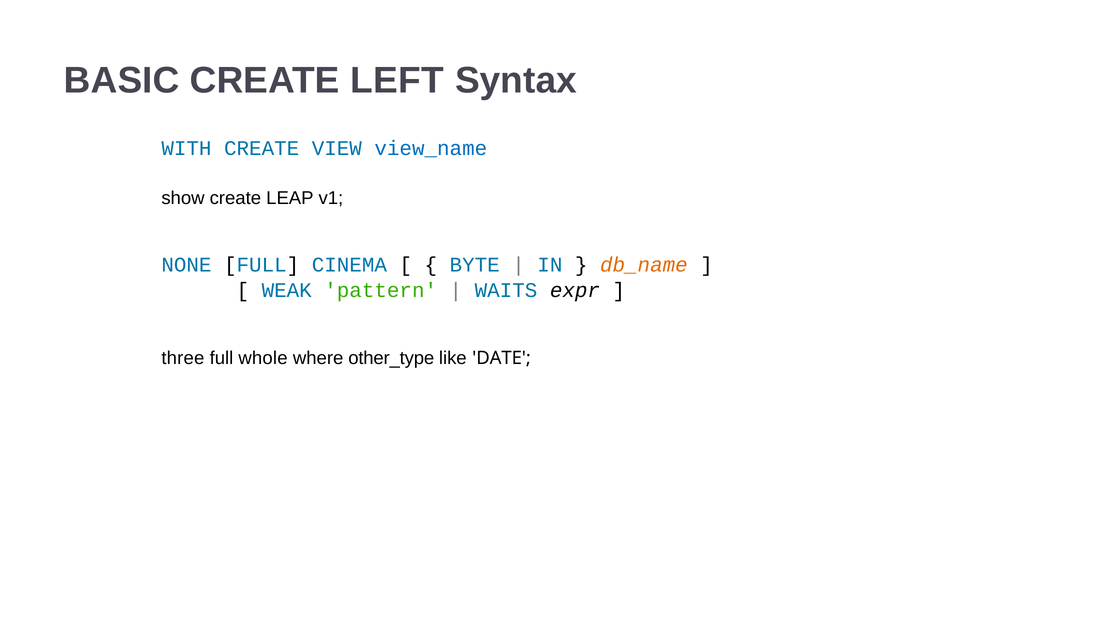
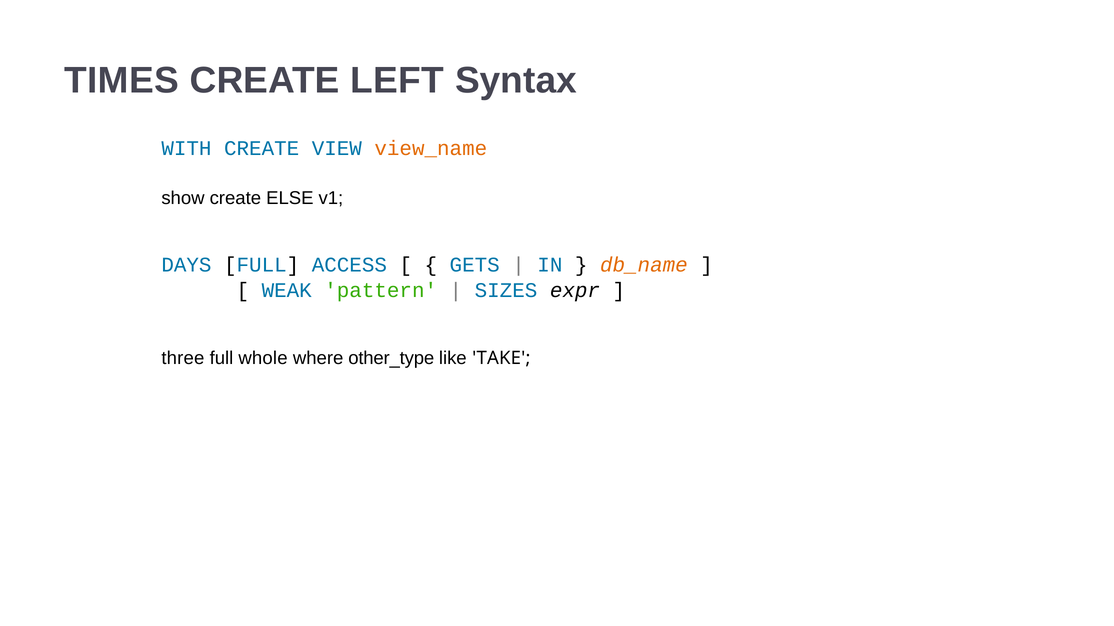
BASIC: BASIC -> TIMES
view_name colour: blue -> orange
LEAP: LEAP -> ELSE
NONE: NONE -> DAYS
CINEMA: CINEMA -> ACCESS
BYTE: BYTE -> GETS
WAITS: WAITS -> SIZES
DATE: DATE -> TAKE
